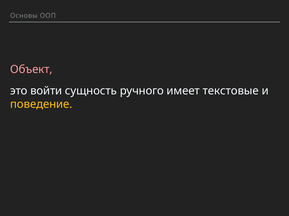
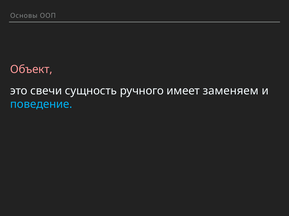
войти: войти -> свечи
текстовые: текстовые -> заменяем
поведение colour: yellow -> light blue
